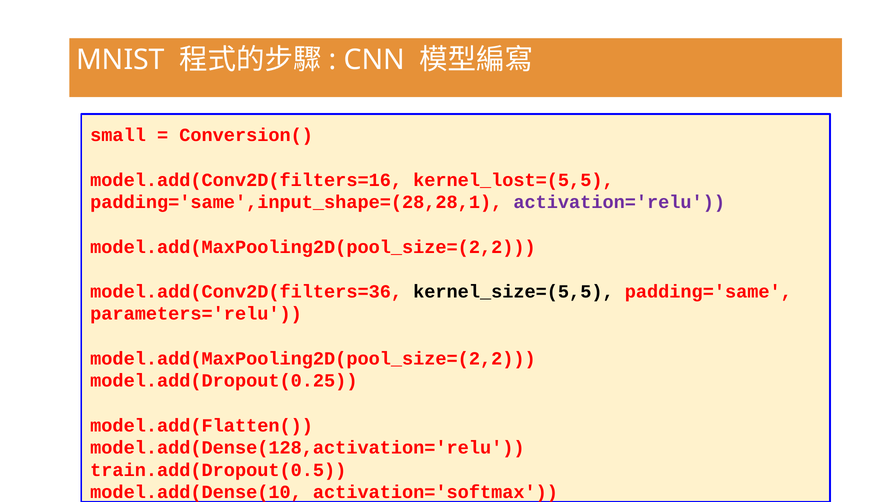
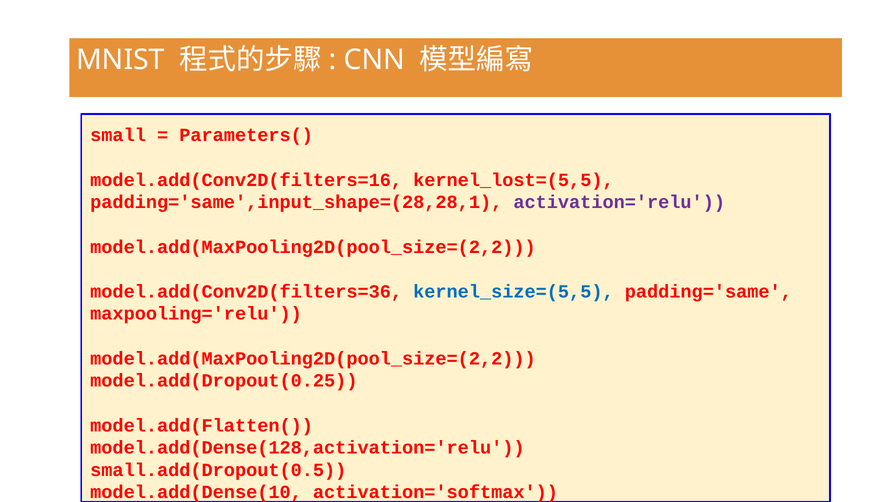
Conversion(: Conversion( -> Parameters(
kernel_size=(5,5 colour: black -> blue
parameters='relu: parameters='relu -> maxpooling='relu
train.add(Dropout(0.5: train.add(Dropout(0.5 -> small.add(Dropout(0.5
